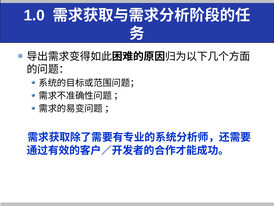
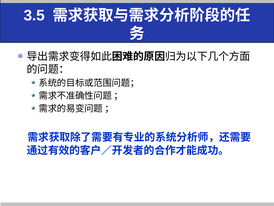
1.0: 1.0 -> 3.5
